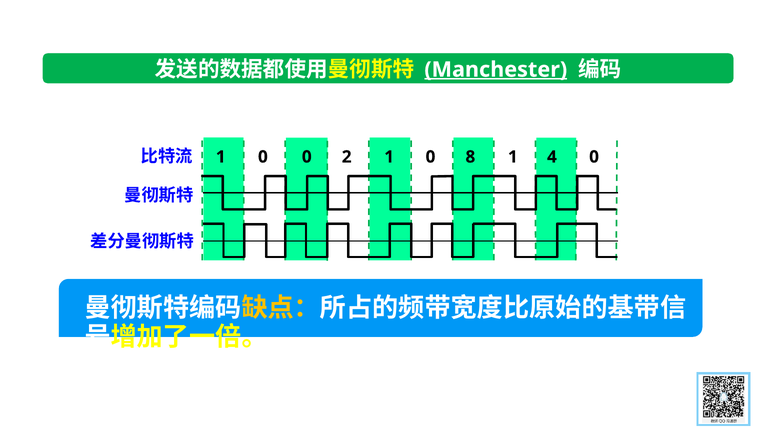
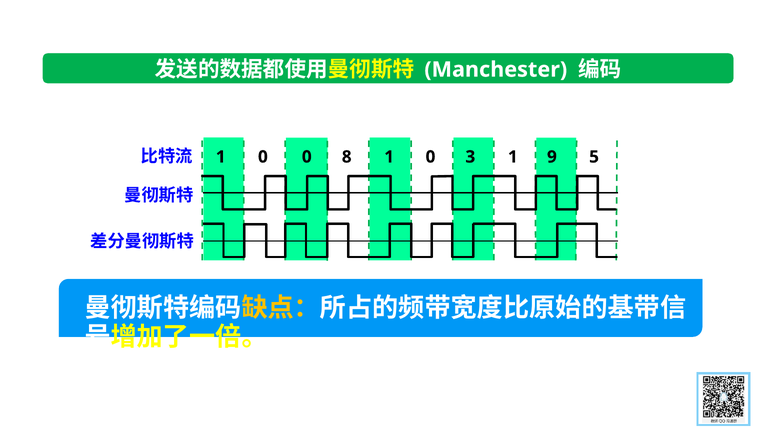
Manchester underline: present -> none
2: 2 -> 8
8: 8 -> 3
4: 4 -> 9
0 at (594, 157): 0 -> 5
